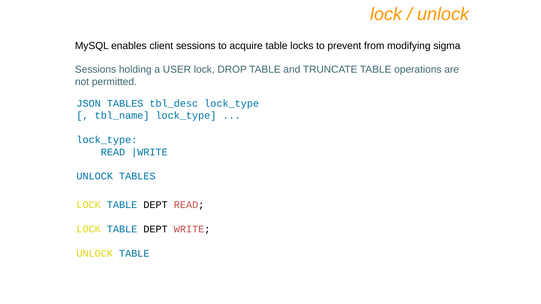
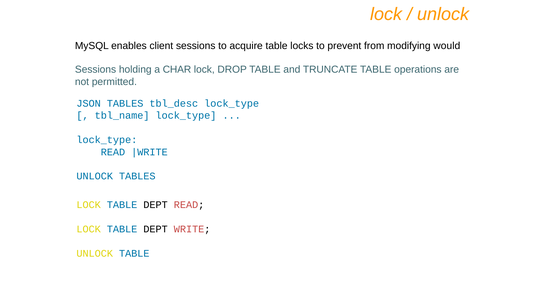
sigma: sigma -> would
USER: USER -> CHAR
